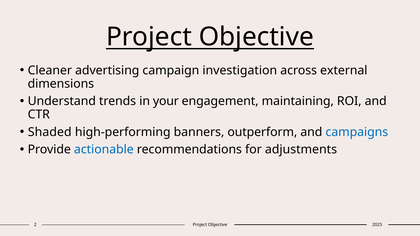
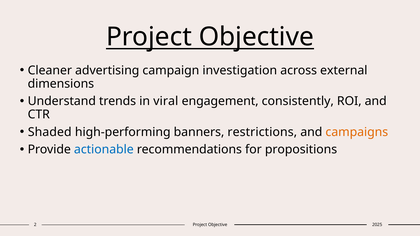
your: your -> viral
maintaining: maintaining -> consistently
outperform: outperform -> restrictions
campaigns colour: blue -> orange
adjustments: adjustments -> propositions
